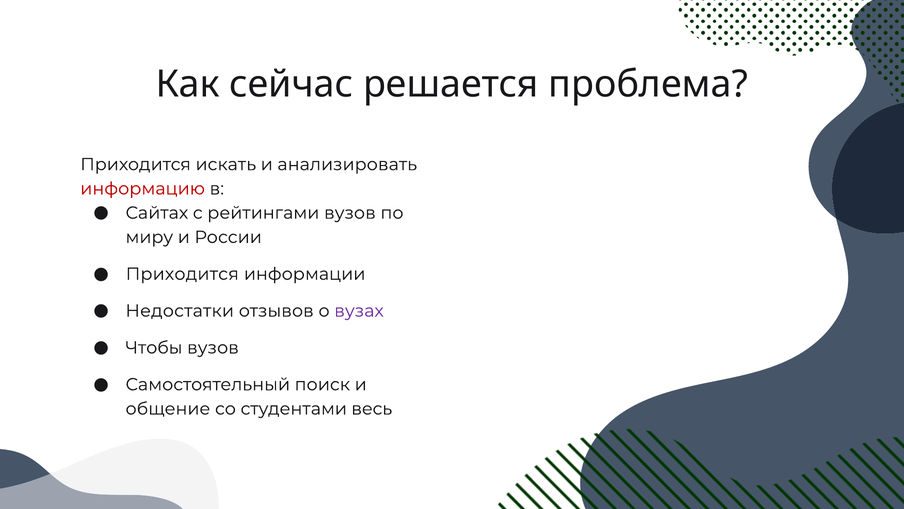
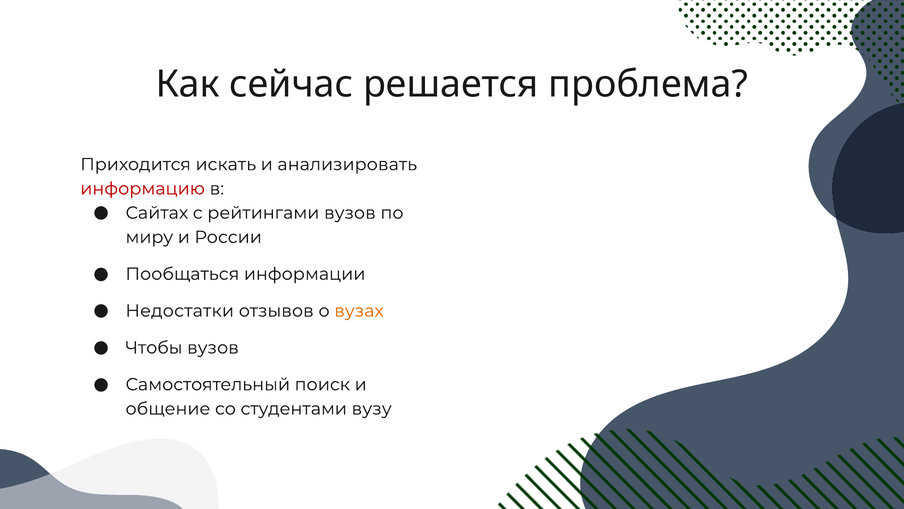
Приходится at (182, 274): Приходится -> Пообщаться
вузах colour: purple -> orange
весь: весь -> вузу
